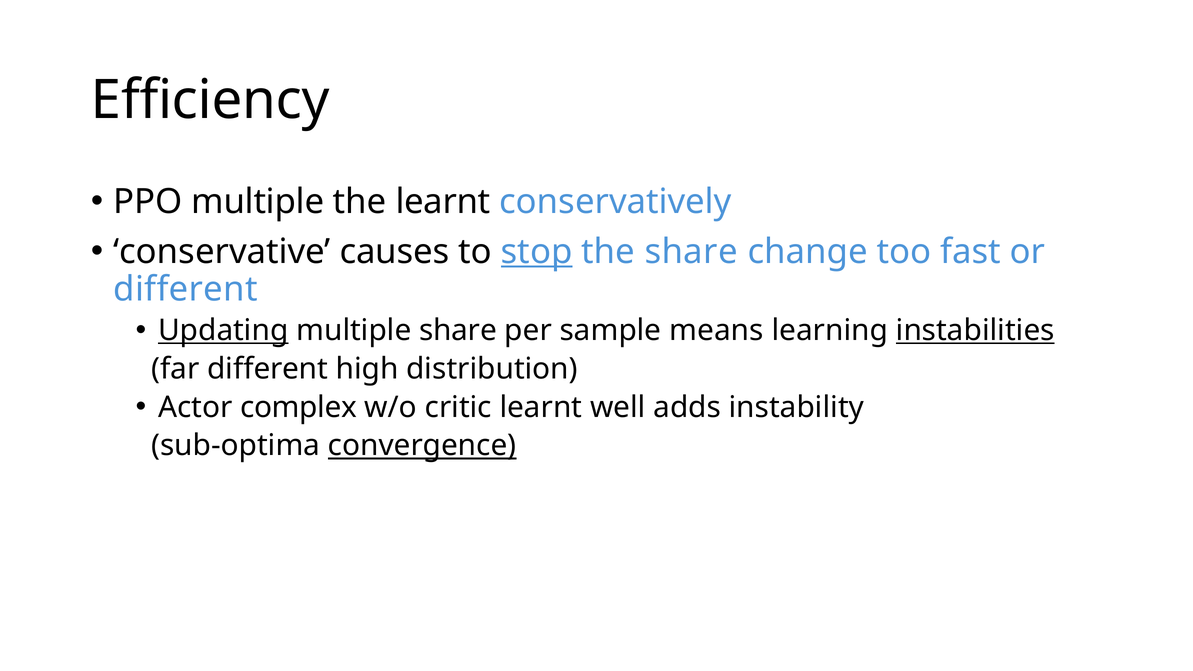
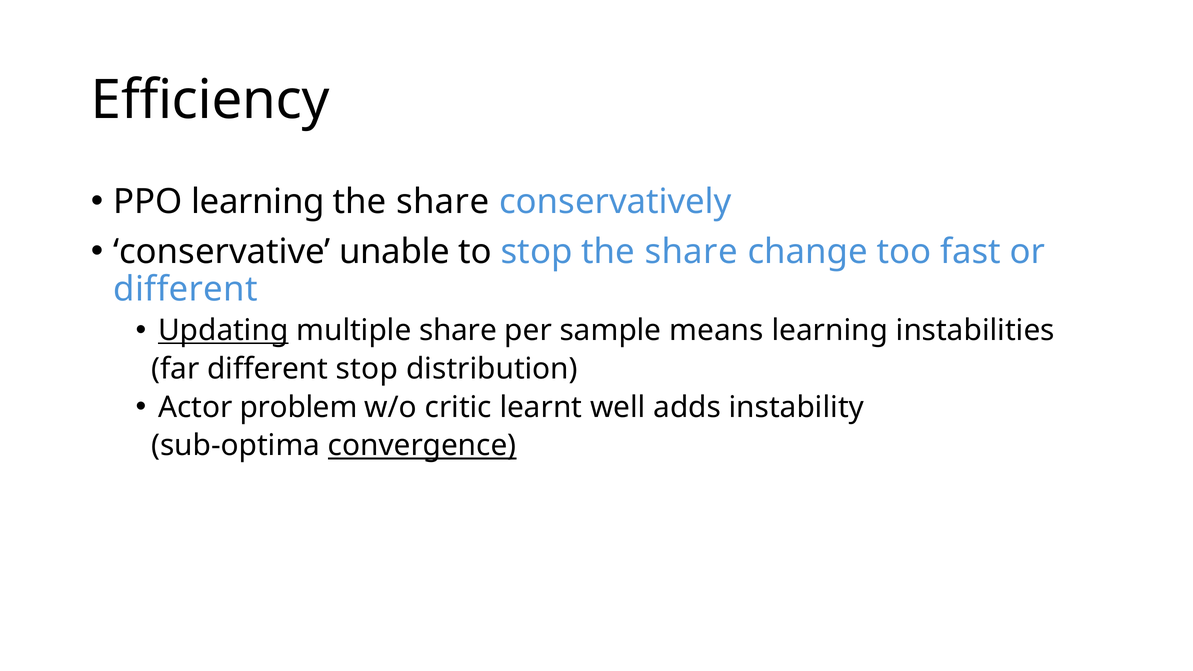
PPO multiple: multiple -> learning
learnt at (443, 202): learnt -> share
causes: causes -> unable
stop at (537, 252) underline: present -> none
instabilities underline: present -> none
different high: high -> stop
complex: complex -> problem
